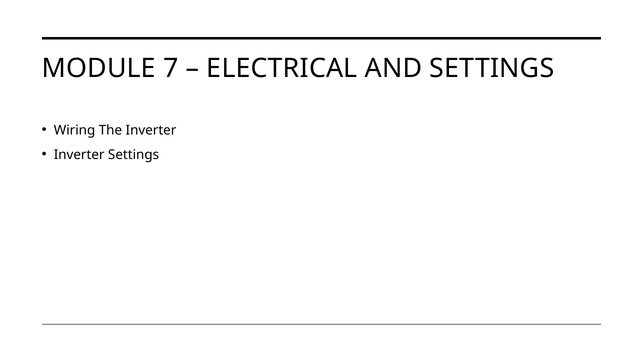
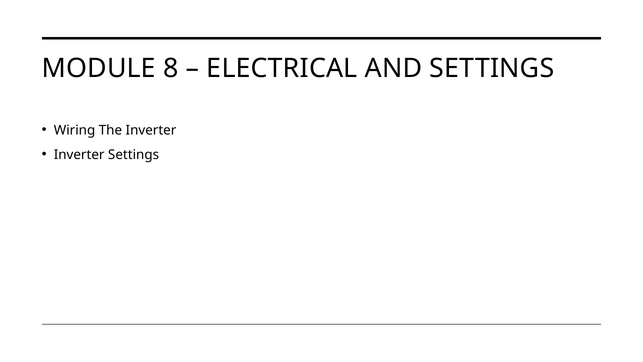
7: 7 -> 8
